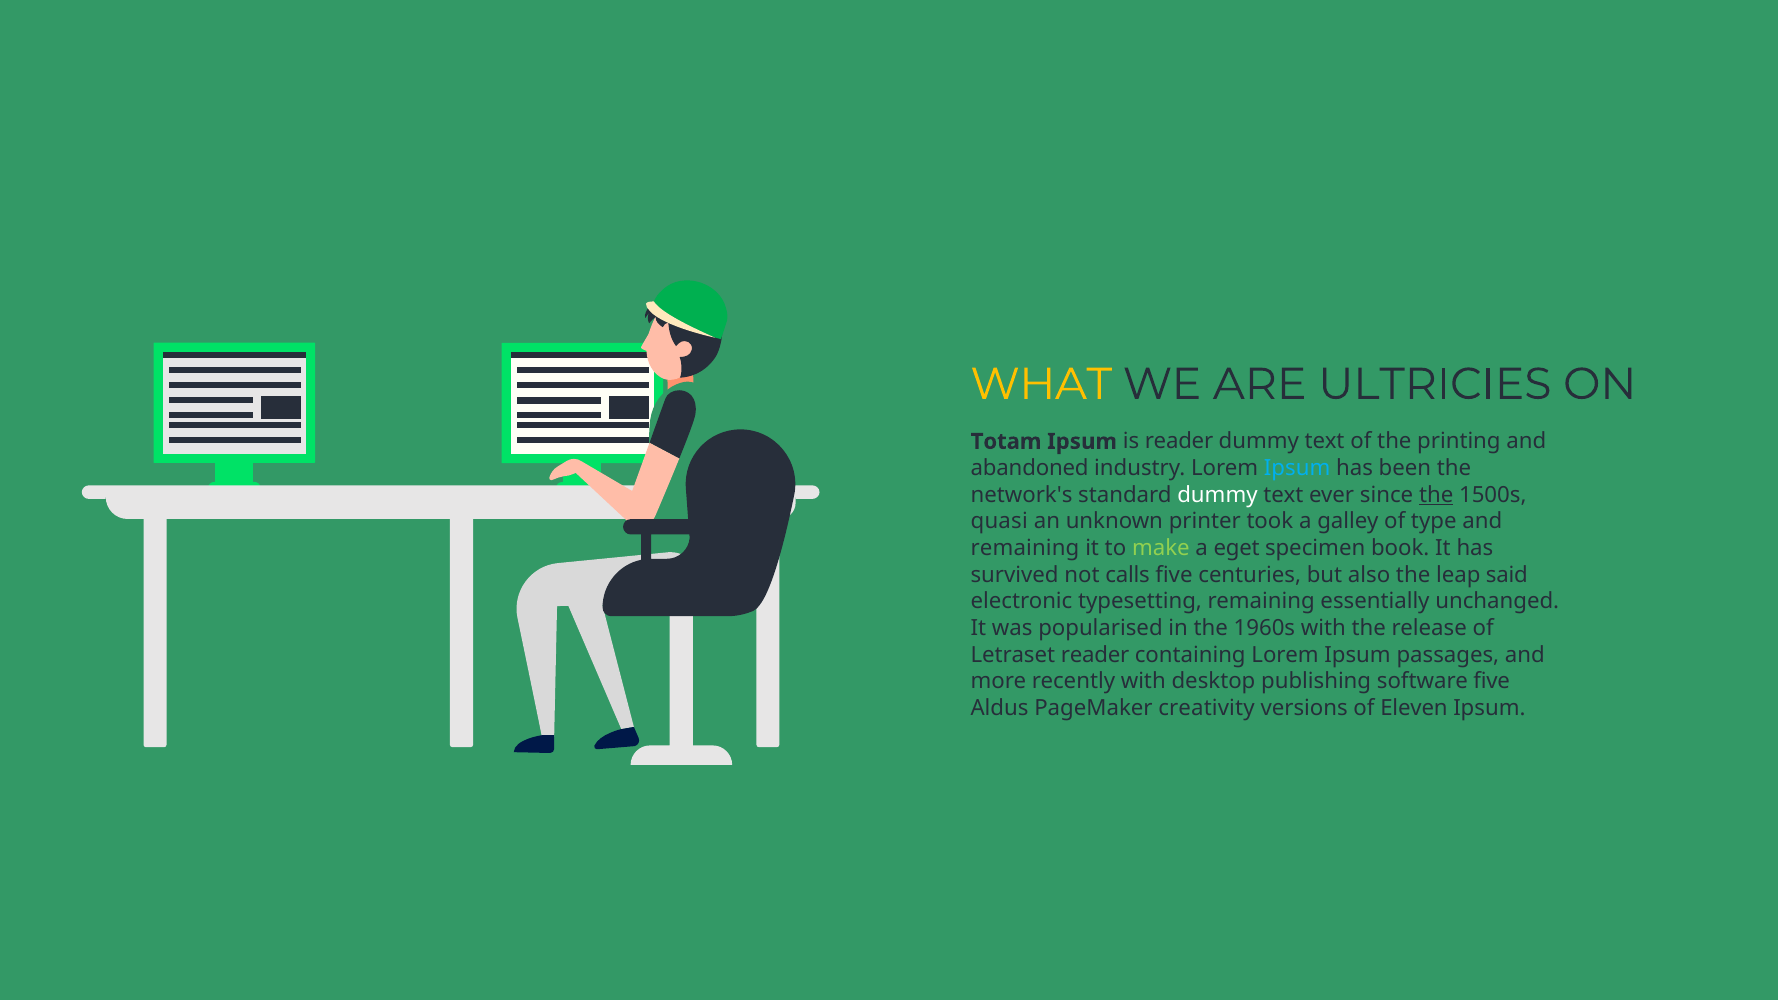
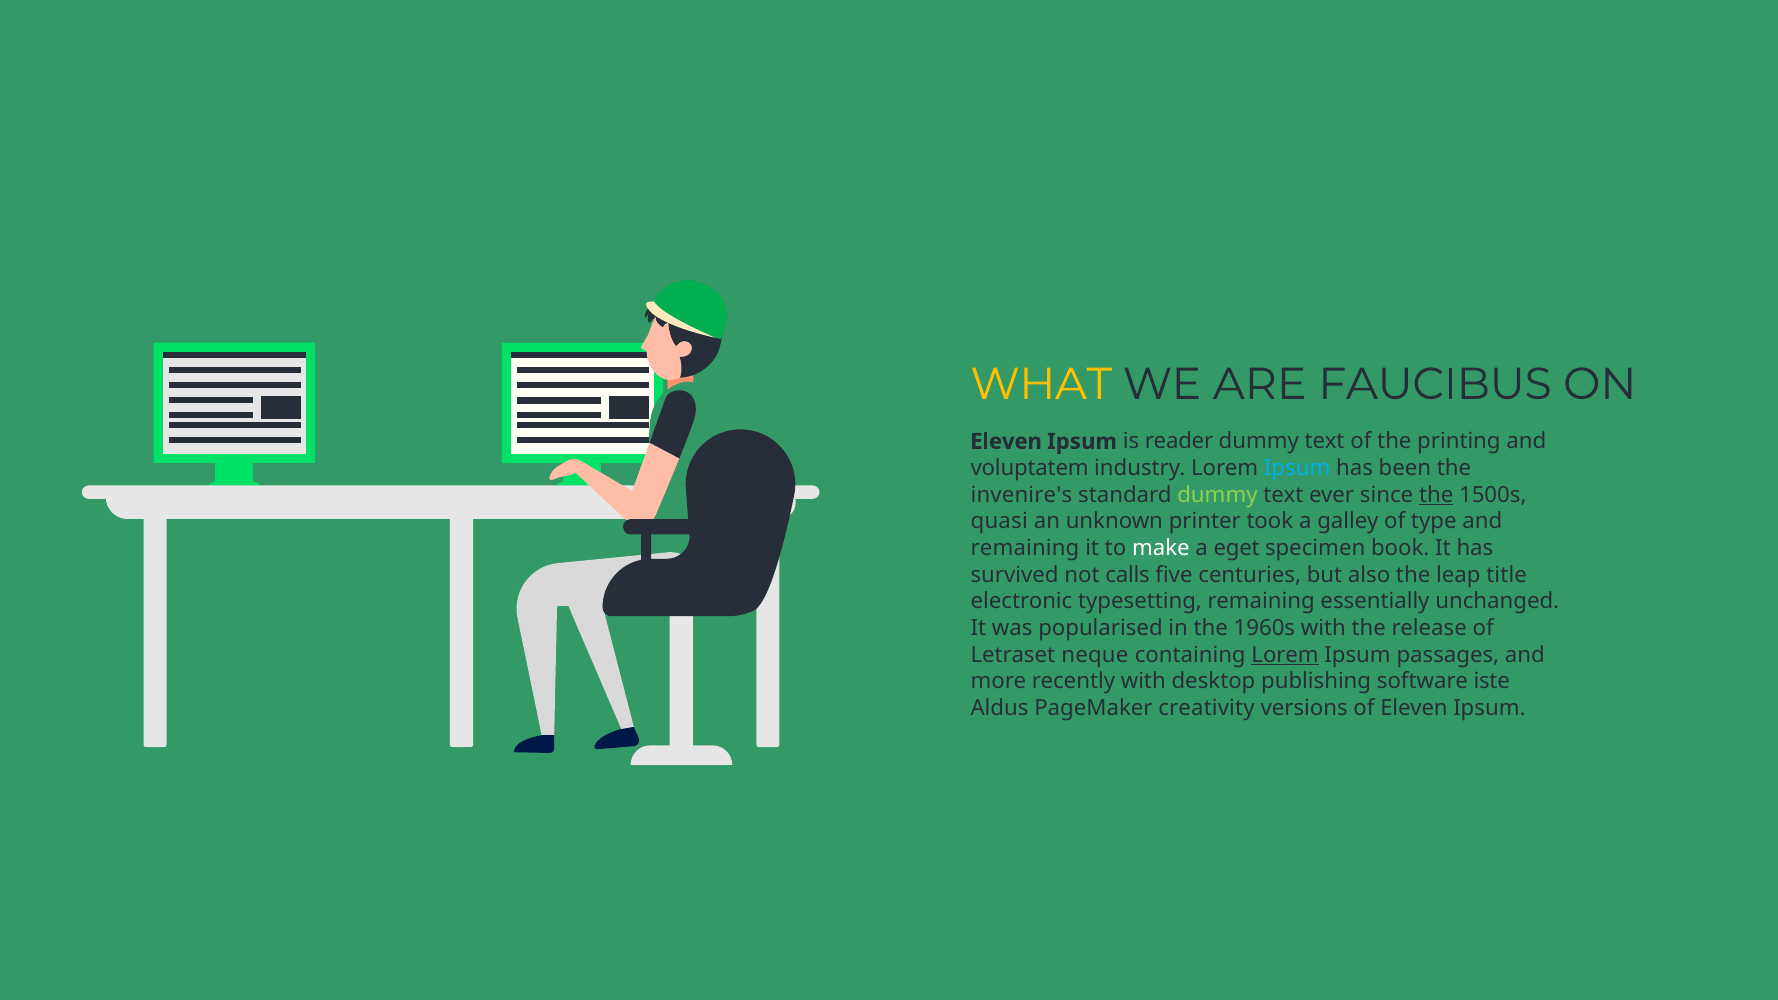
ULTRICIES: ULTRICIES -> FAUCIBUS
Totam at (1006, 442): Totam -> Eleven
abandoned: abandoned -> voluptatem
network's: network's -> invenire's
dummy at (1217, 495) colour: white -> light green
make colour: light green -> white
said: said -> title
Letraset reader: reader -> neque
Lorem at (1285, 655) underline: none -> present
software five: five -> iste
